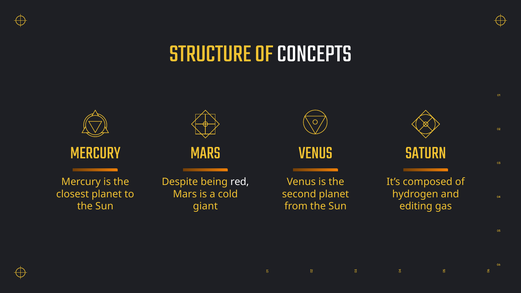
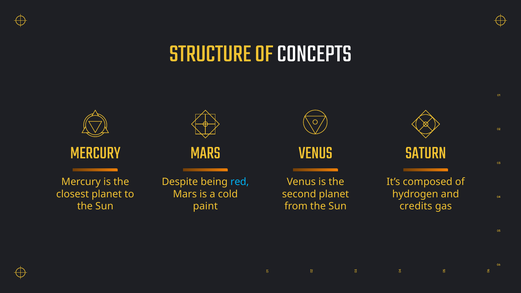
red colour: white -> light blue
giant: giant -> paint
editing: editing -> credits
